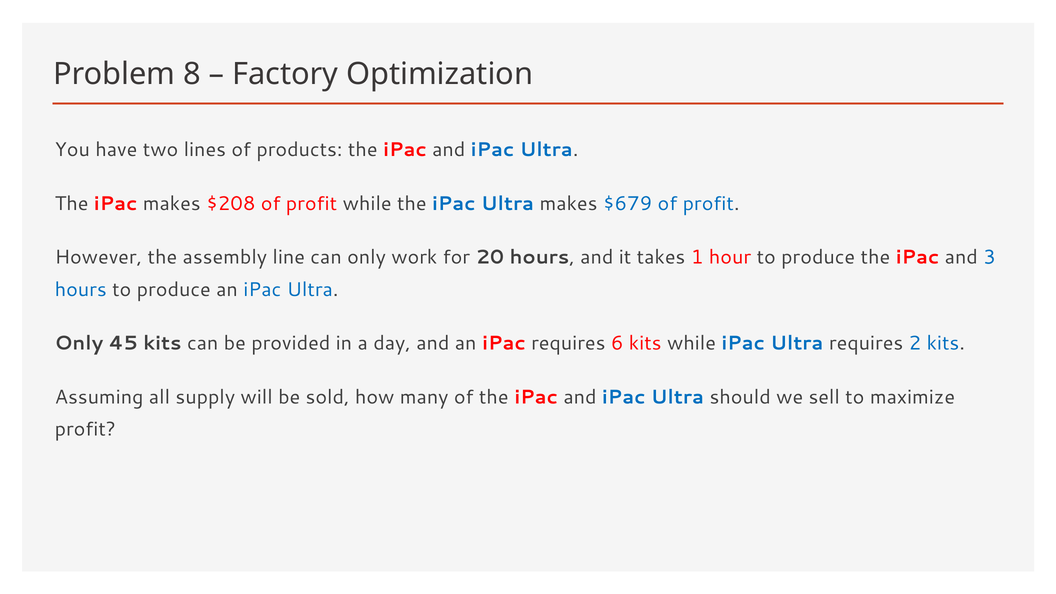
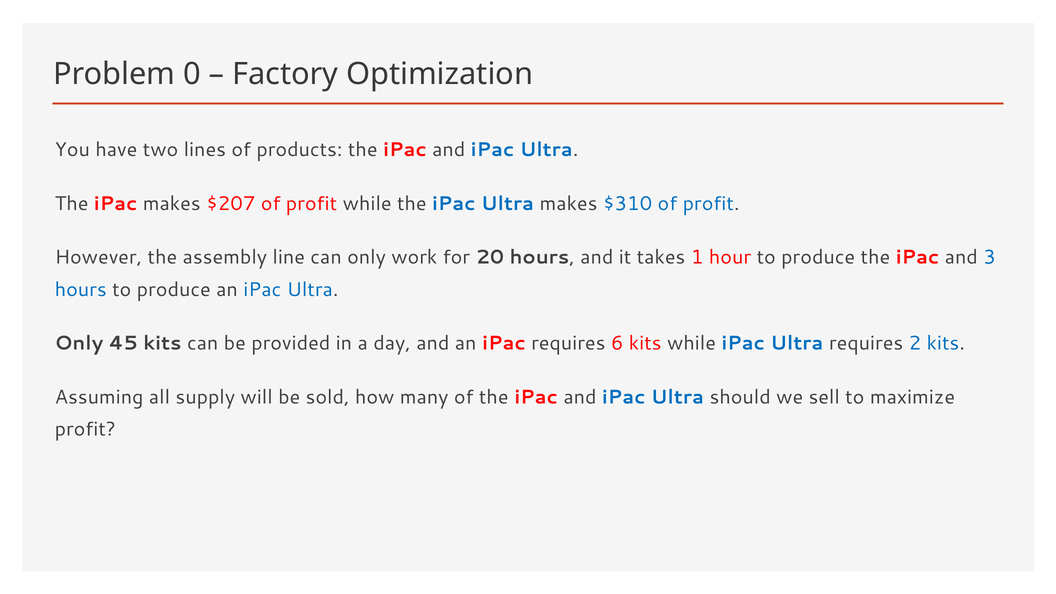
8: 8 -> 0
$208: $208 -> $207
$679: $679 -> $310
